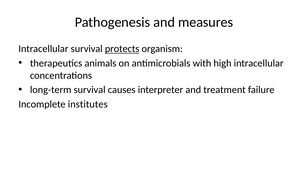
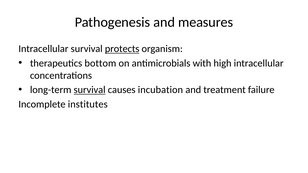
animals: animals -> bottom
survival at (90, 90) underline: none -> present
interpreter: interpreter -> incubation
